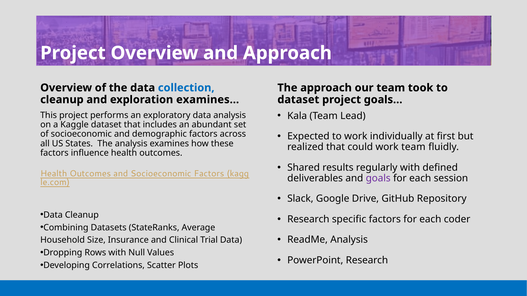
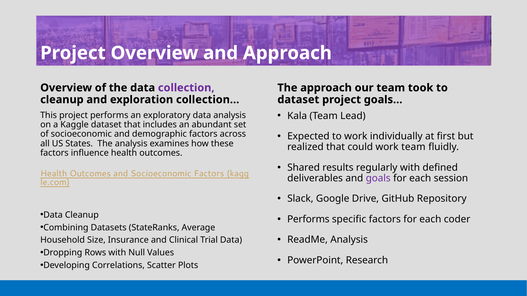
collection colour: blue -> purple
examines…: examines… -> collection…
Research at (308, 220): Research -> Performs
